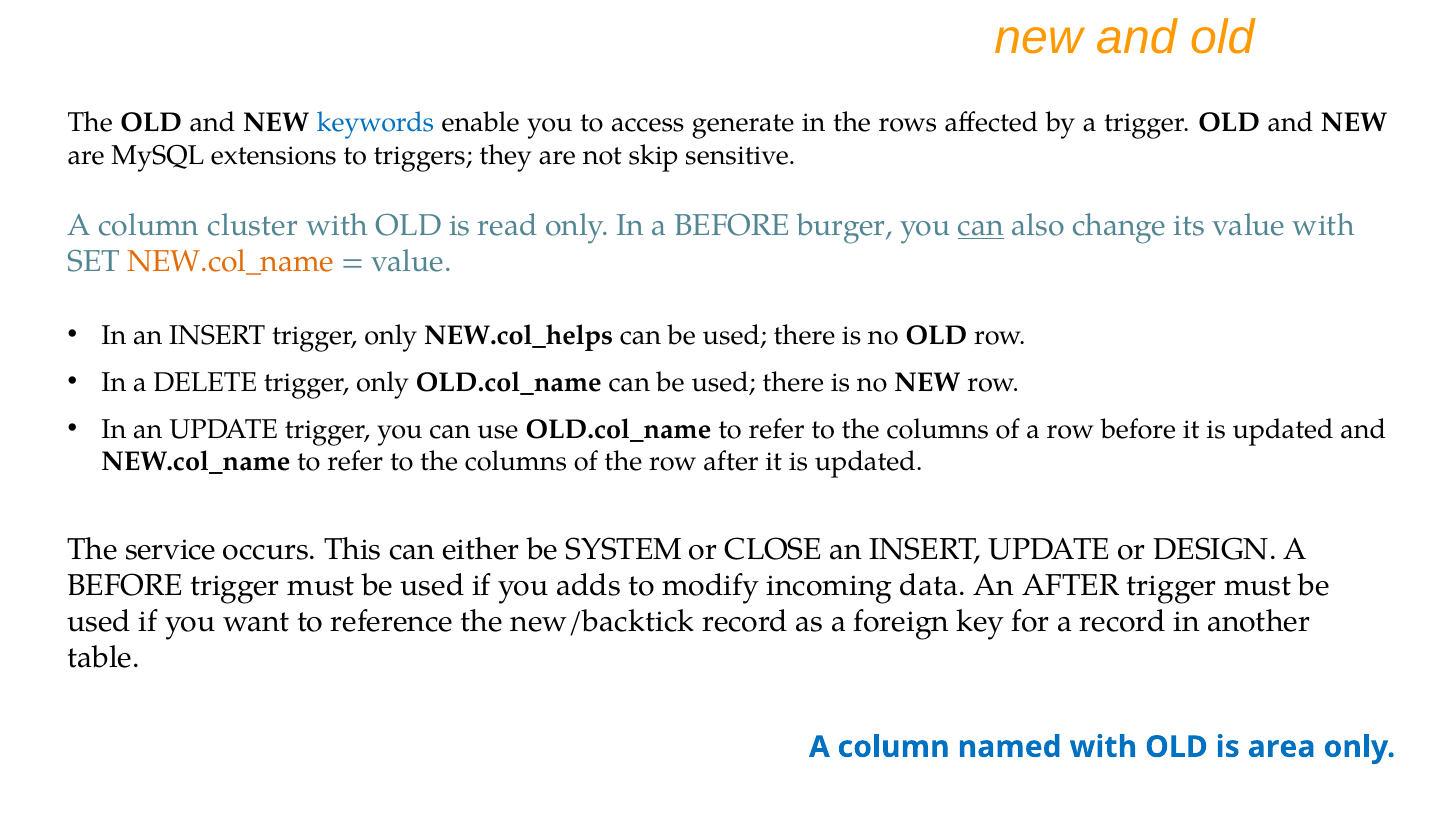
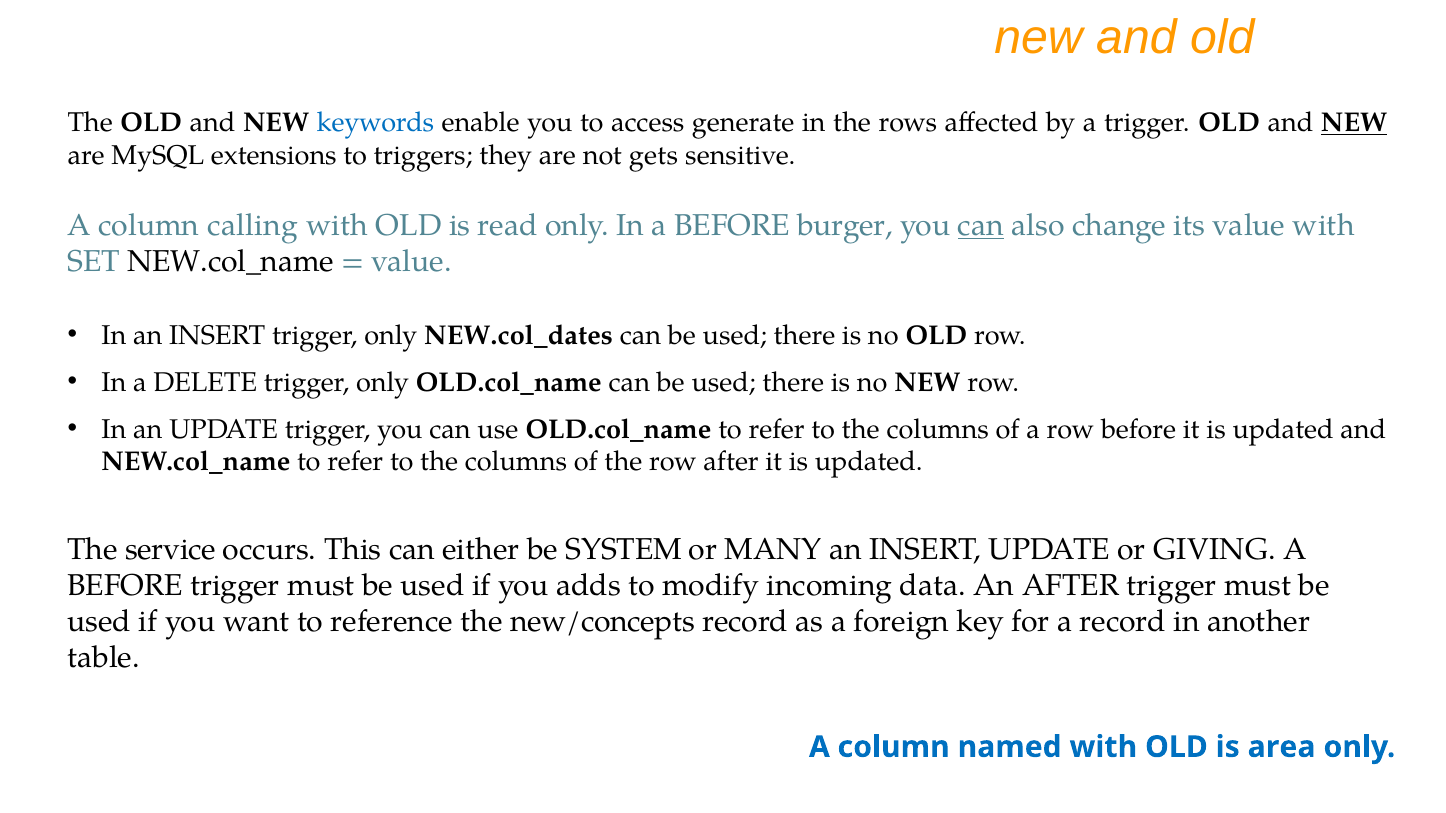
NEW at (1354, 123) underline: none -> present
skip: skip -> gets
cluster: cluster -> calling
NEW.col_name at (231, 262) colour: orange -> black
NEW.col_helps: NEW.col_helps -> NEW.col_dates
CLOSE: CLOSE -> MANY
DESIGN: DESIGN -> GIVING
new/backtick: new/backtick -> new/concepts
